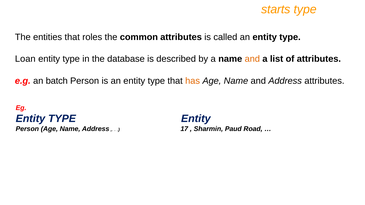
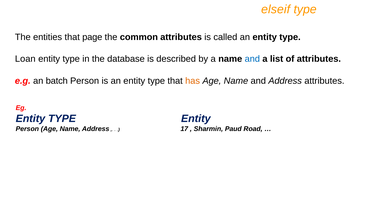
starts: starts -> elseif
roles: roles -> page
and at (252, 59) colour: orange -> blue
